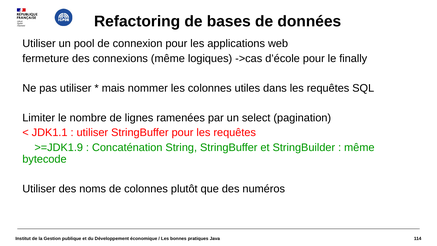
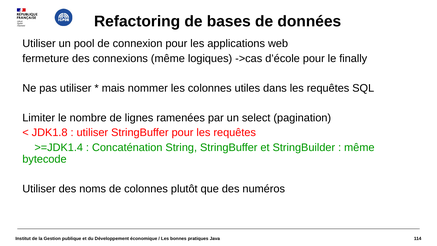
JDK1.1: JDK1.1 -> JDK1.8
>=JDK1.9: >=JDK1.9 -> >=JDK1.4
